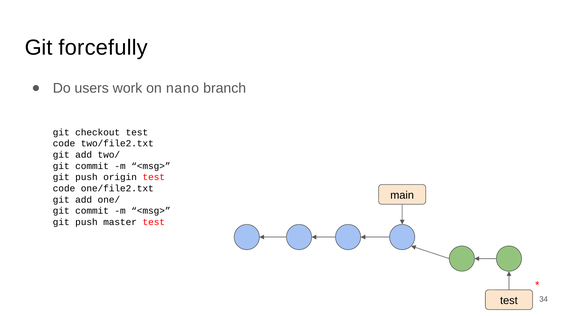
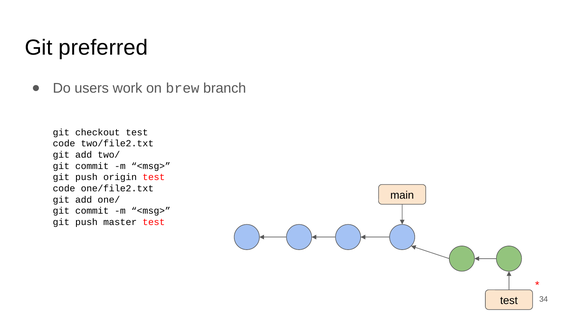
forcefully: forcefully -> preferred
nano: nano -> brew
